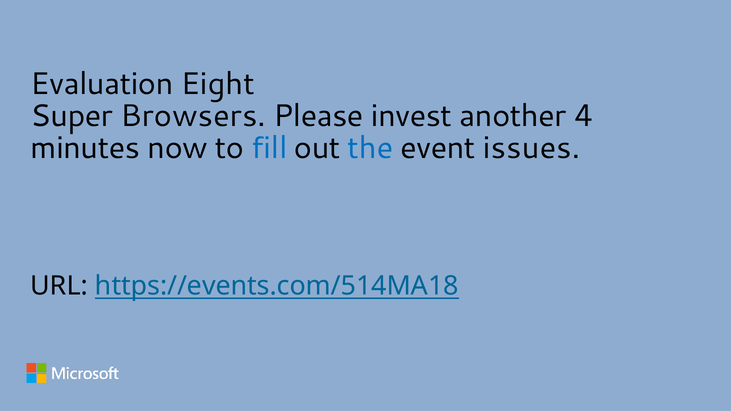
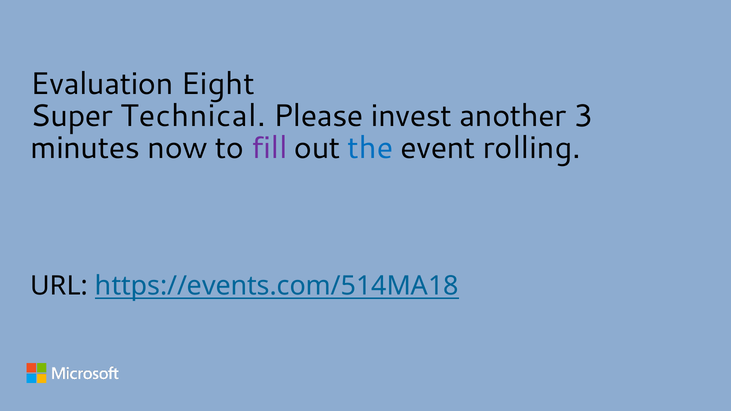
Browsers: Browsers -> Technical
4: 4 -> 3
fill colour: blue -> purple
issues: issues -> rolling
